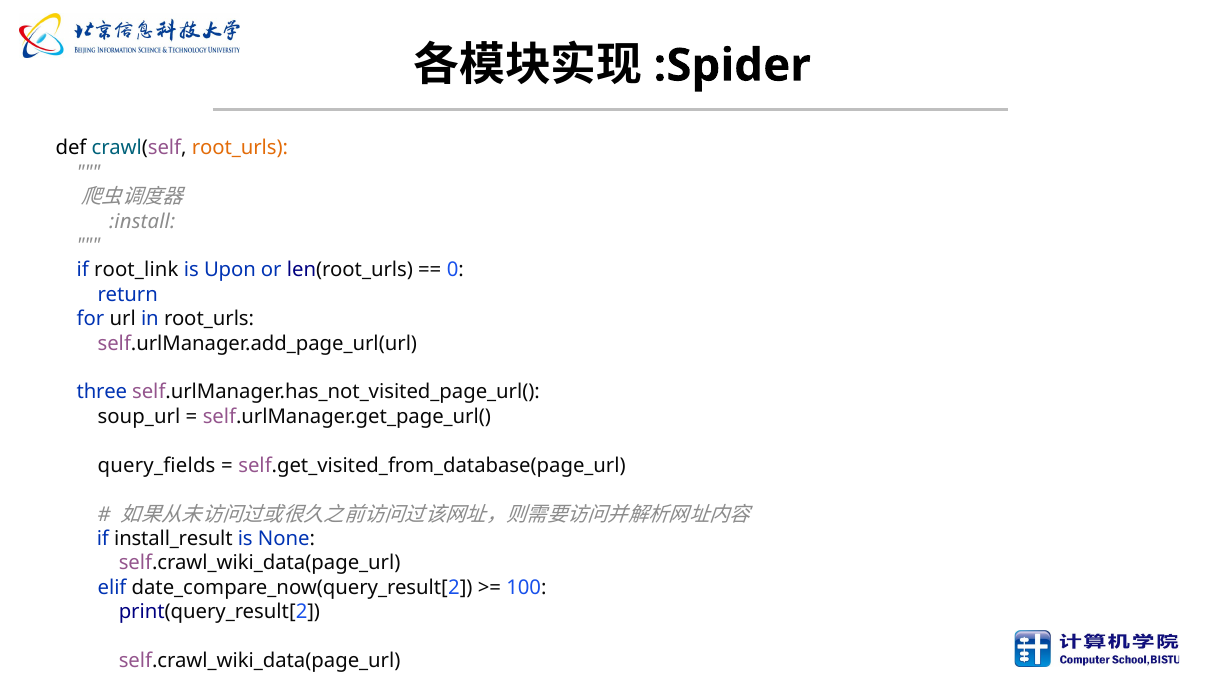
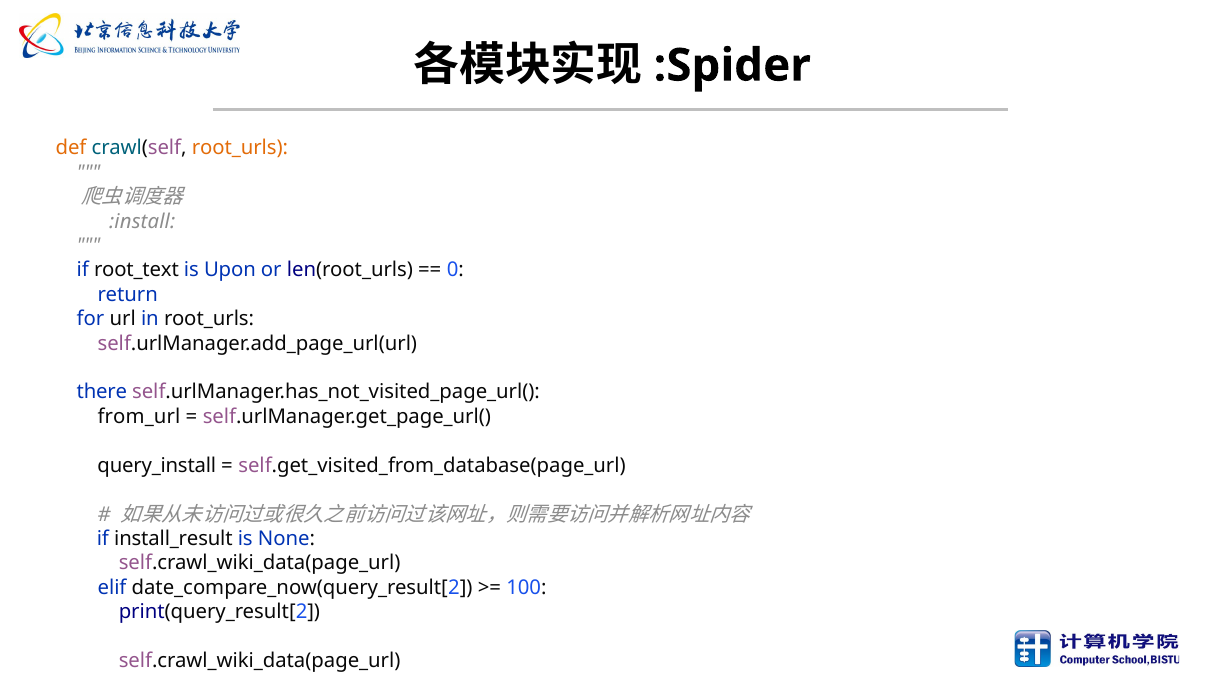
def colour: black -> orange
root_link: root_link -> root_text
three: three -> there
soup_url: soup_url -> from_url
query_fields: query_fields -> query_install
